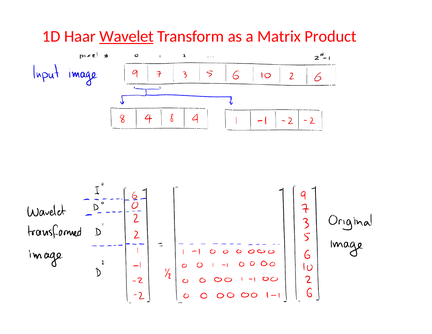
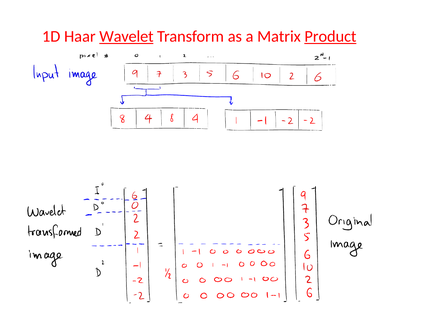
Product underline: none -> present
